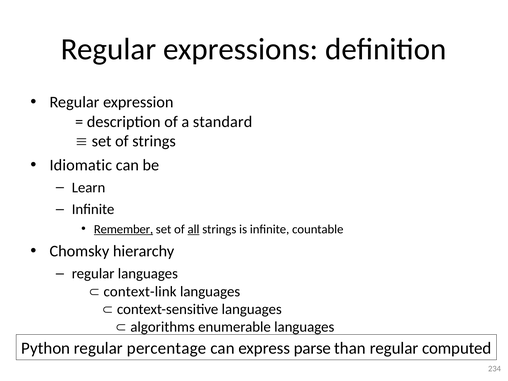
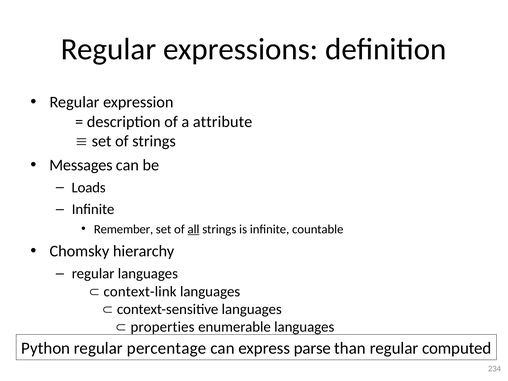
standard: standard -> attribute
Idiomatic: Idiomatic -> Messages
Learn: Learn -> Loads
Remember underline: present -> none
algorithms: algorithms -> properties
